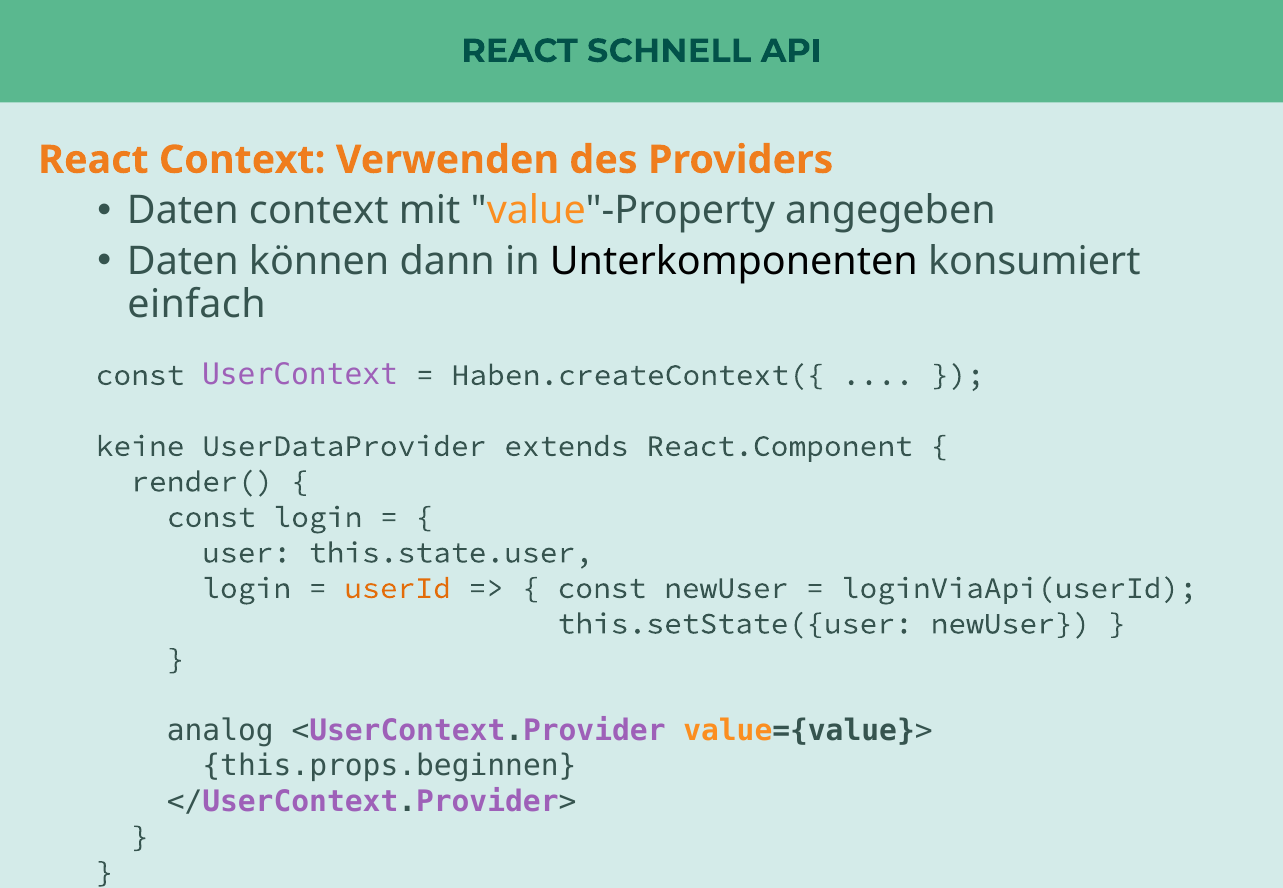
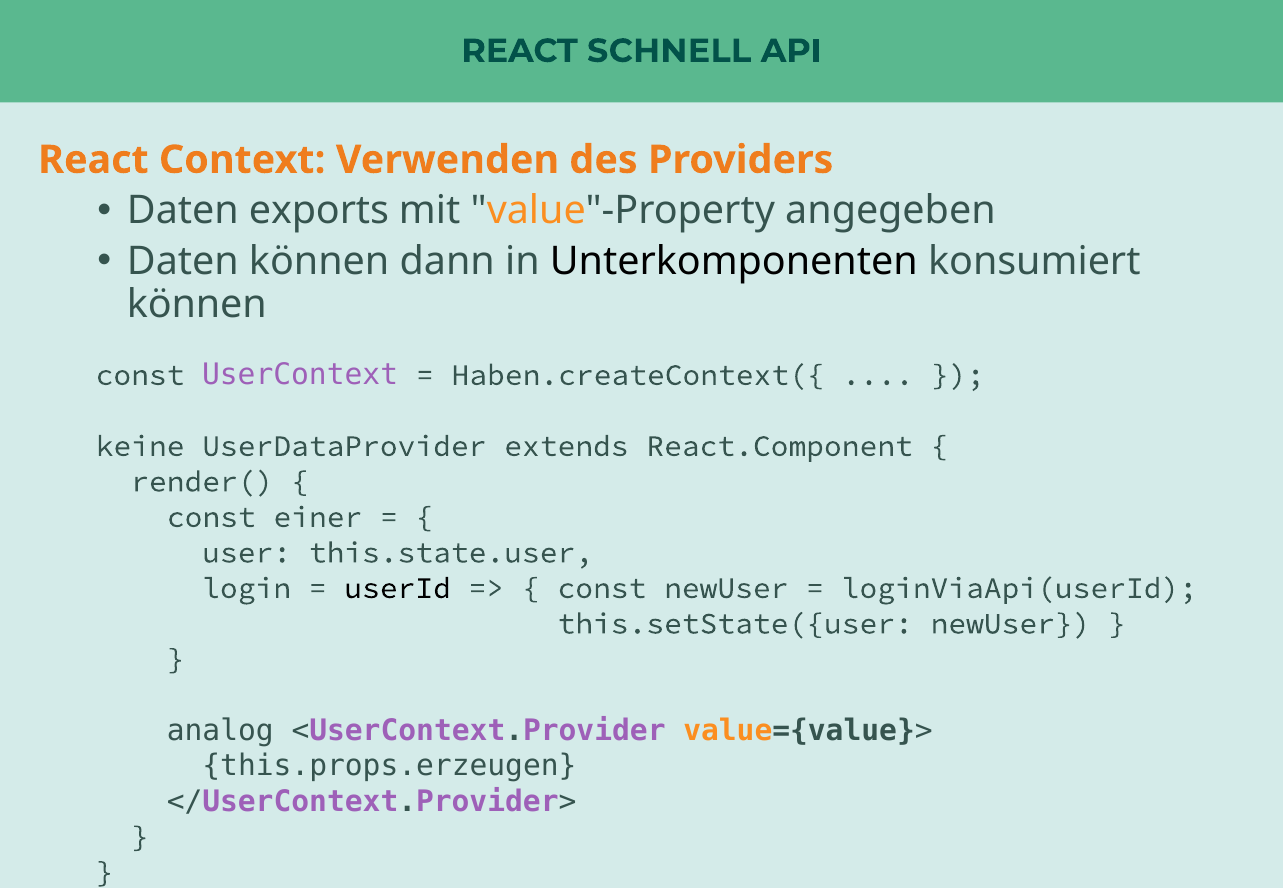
Daten context: context -> exports
einfach at (197, 304): einfach -> können
const login: login -> einer
userId colour: orange -> black
this.props.beginnen: this.props.beginnen -> this.props.erzeugen
